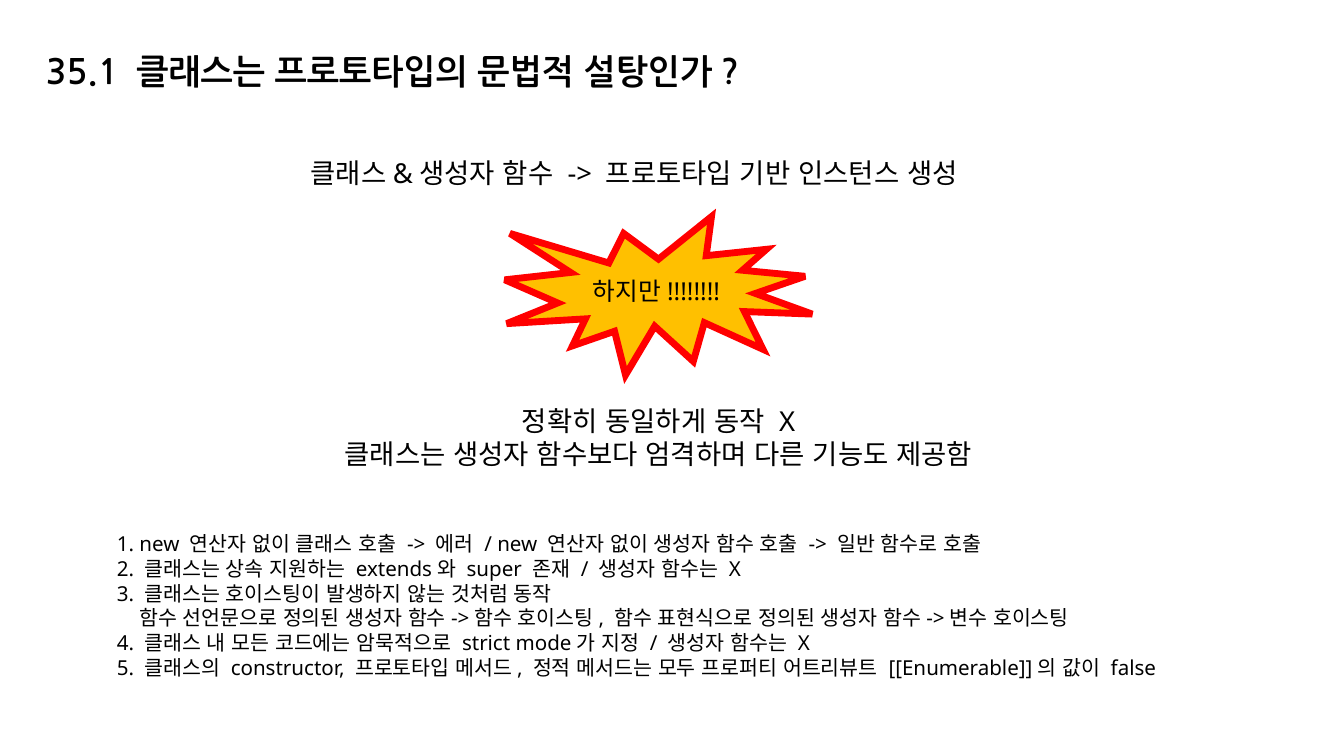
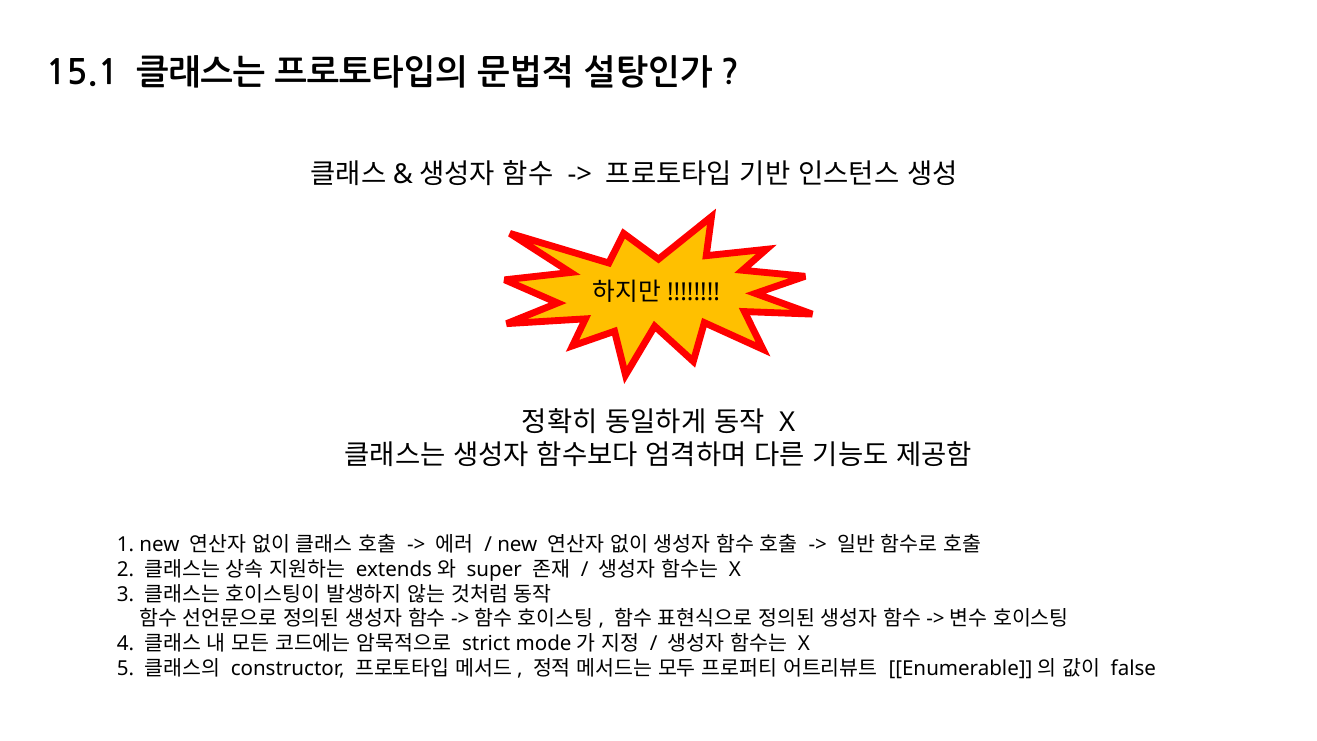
35.1: 35.1 -> 15.1
